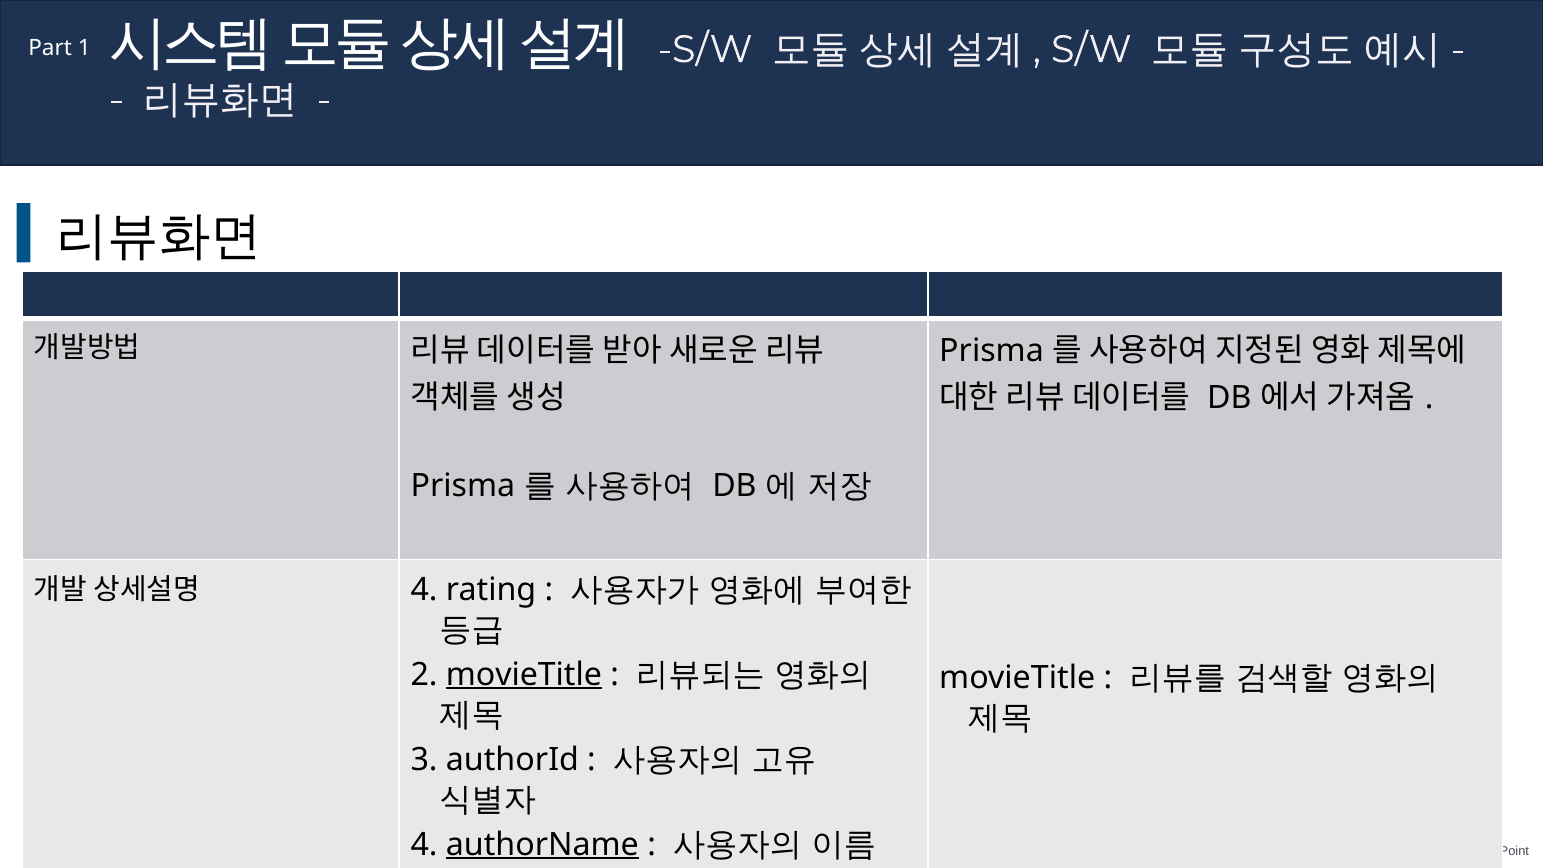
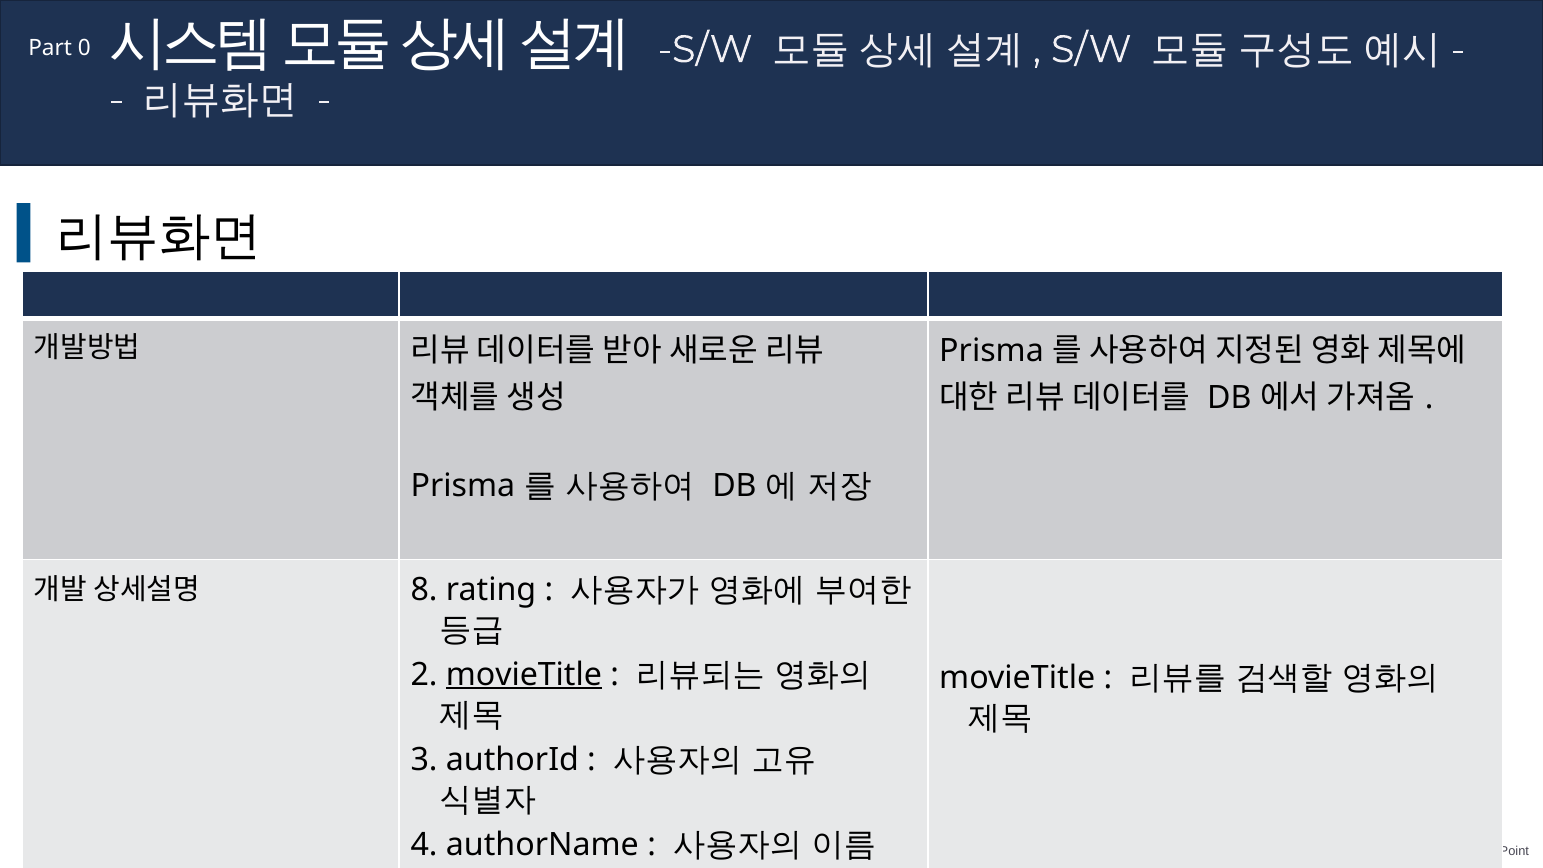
1: 1 -> 0
4 at (424, 590): 4 -> 8
authorName underline: present -> none
